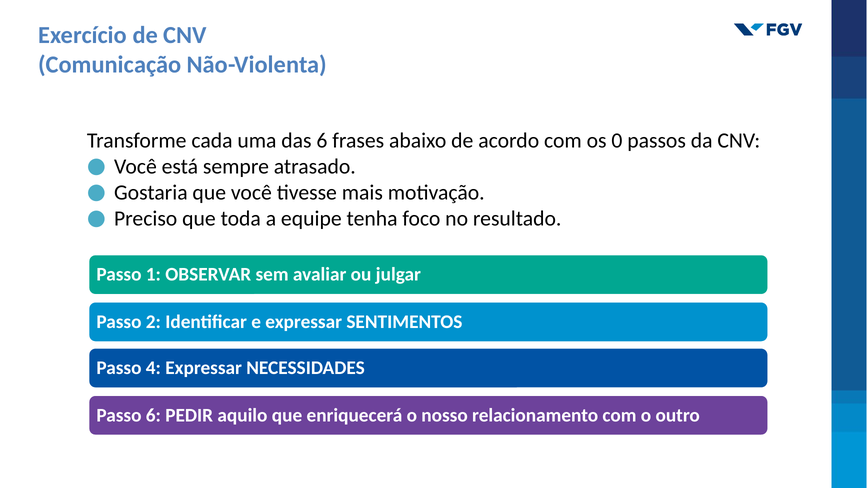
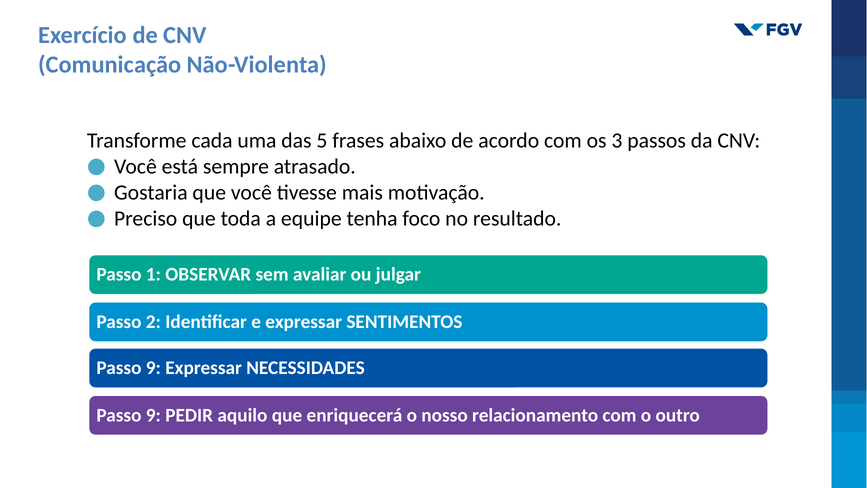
das 6: 6 -> 5
0: 0 -> 3
4 at (153, 368): 4 -> 9
6 at (153, 415): 6 -> 9
